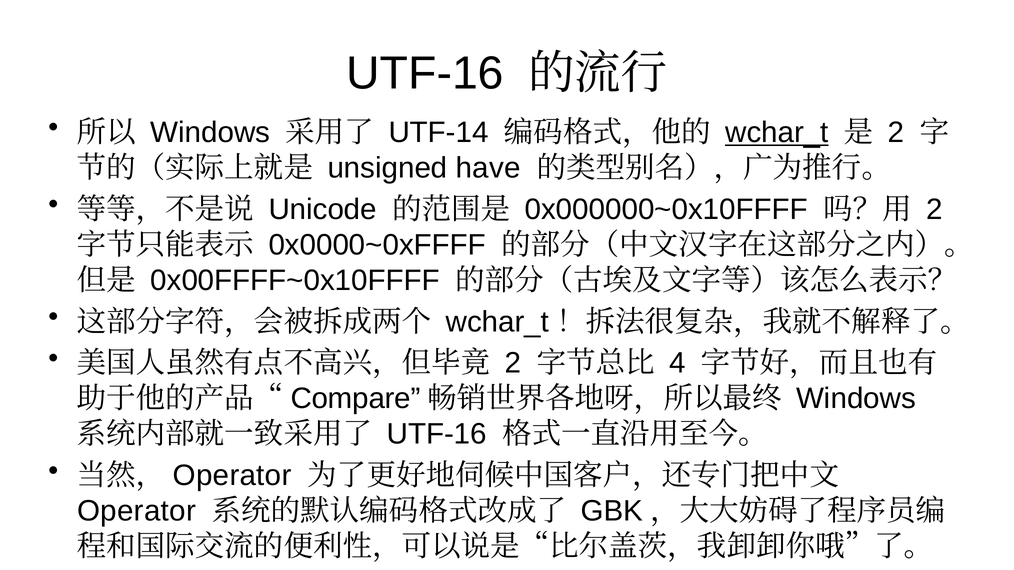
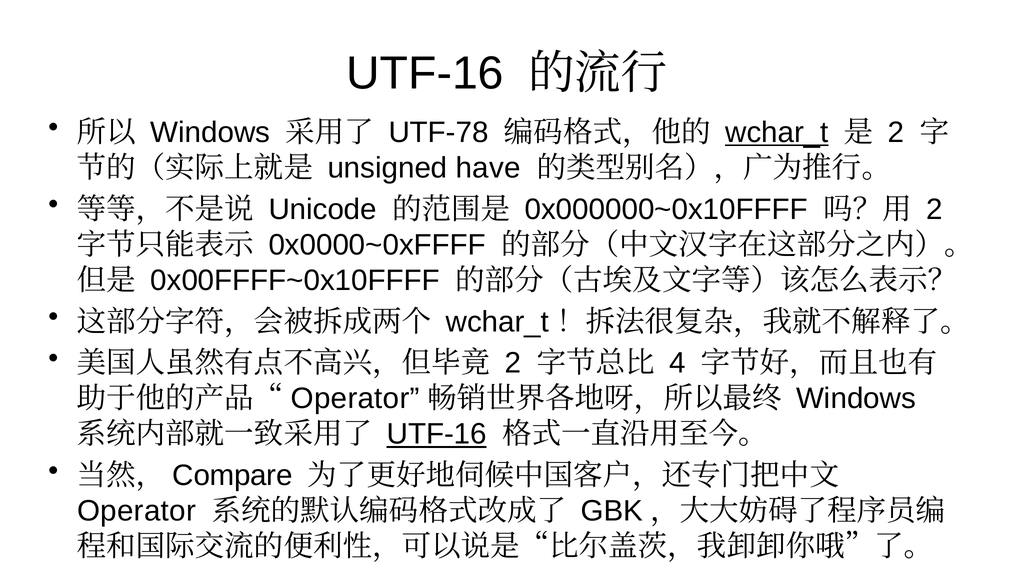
UTF-14: UTF-14 -> UTF-78
Compare at (356, 399): Compare -> Operator
UTF-16 at (437, 434) underline: none -> present
Operator at (232, 476): Operator -> Compare
